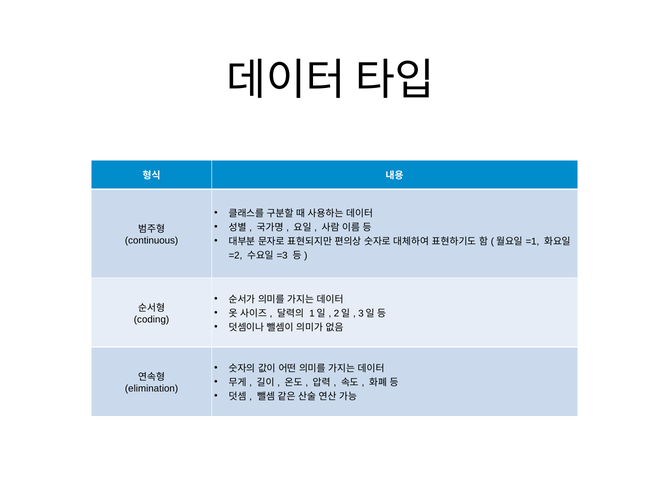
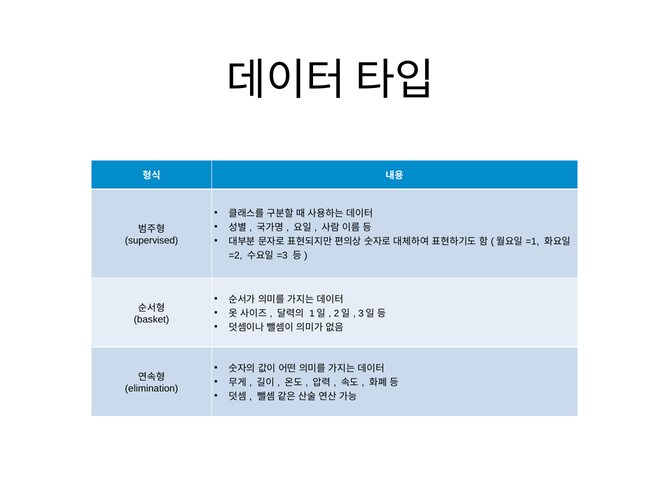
continuous: continuous -> supervised
coding: coding -> basket
